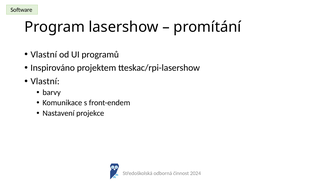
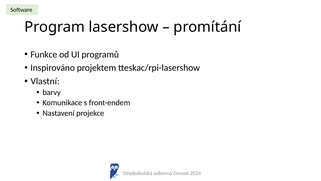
Vlastní at (44, 54): Vlastní -> Funkce
